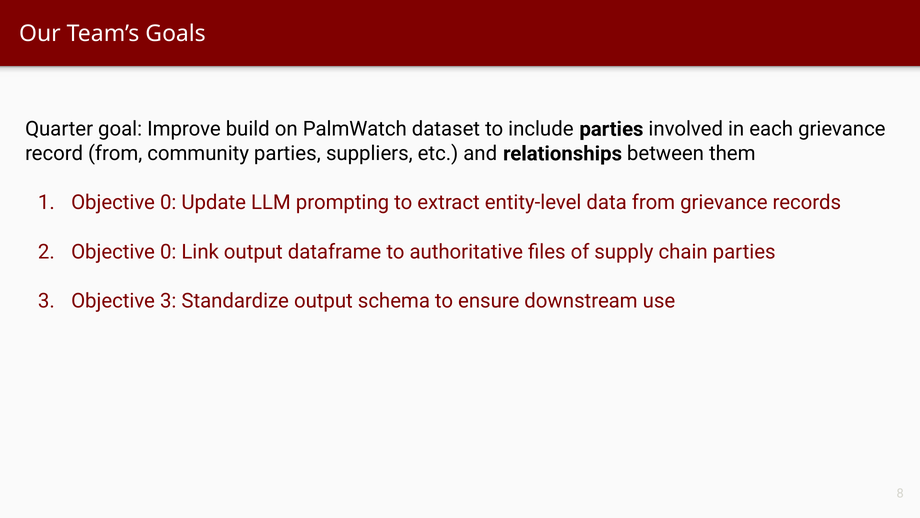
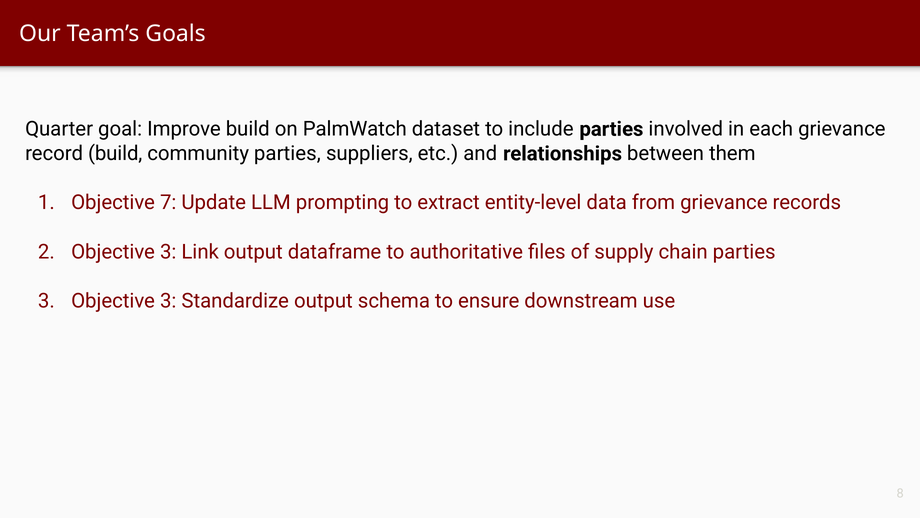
record from: from -> build
1 Objective 0: 0 -> 7
2 Objective 0: 0 -> 3
